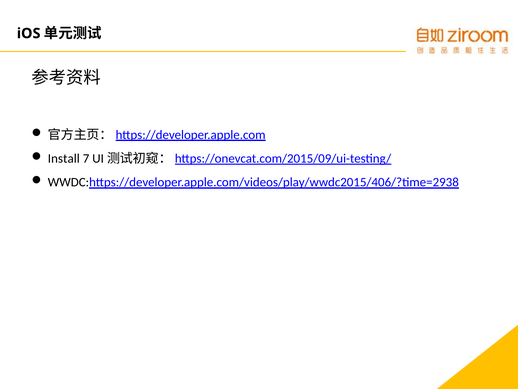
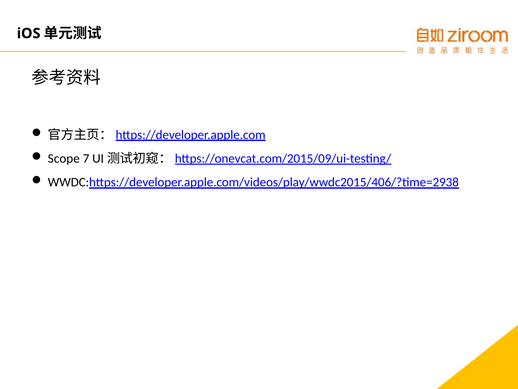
Install: Install -> Scope
